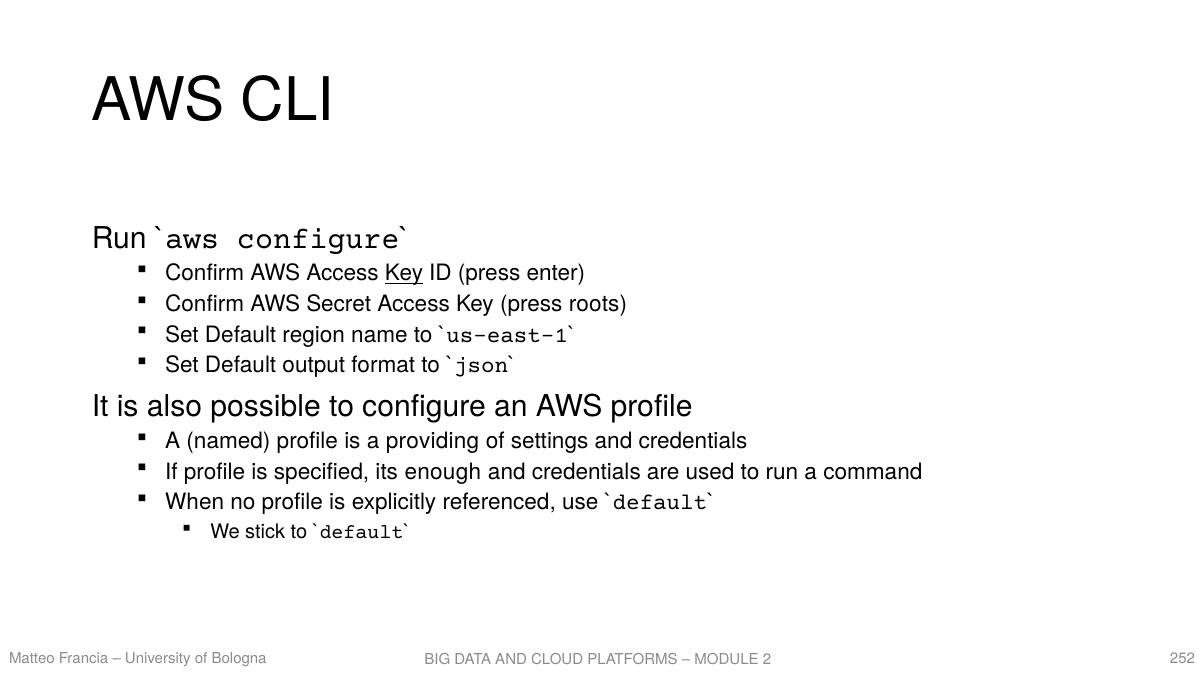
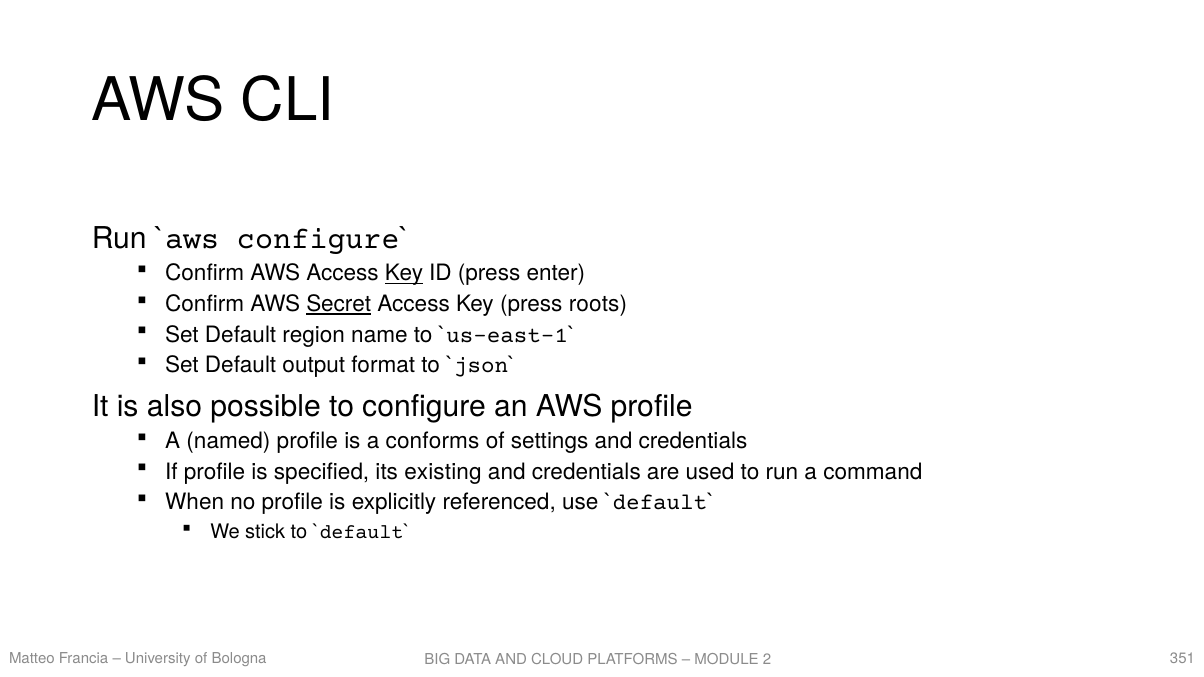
Secret underline: none -> present
providing: providing -> conforms
enough: enough -> existing
252: 252 -> 351
